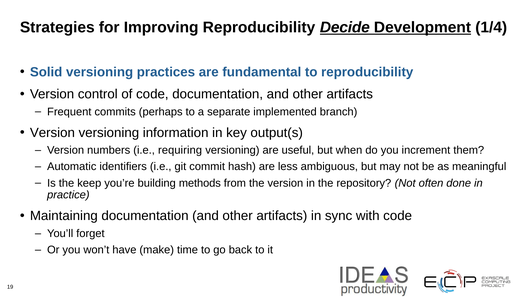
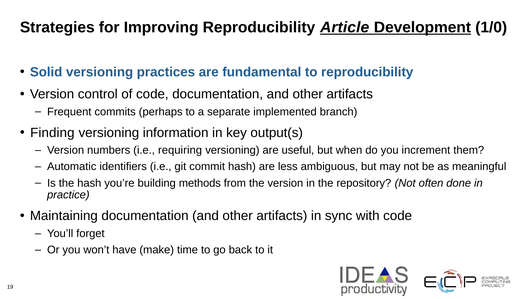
Decide: Decide -> Article
1/4: 1/4 -> 1/0
Version at (52, 133): Version -> Finding
the keep: keep -> hash
